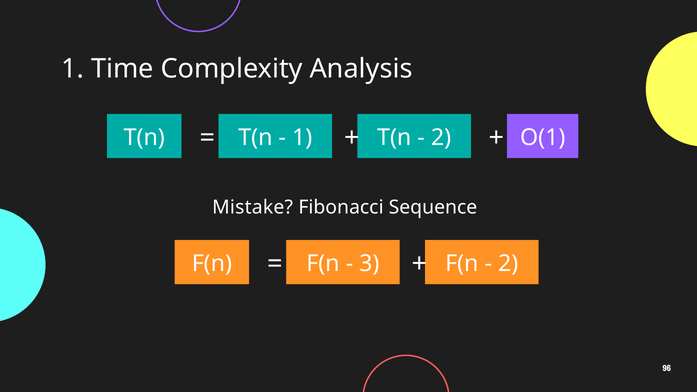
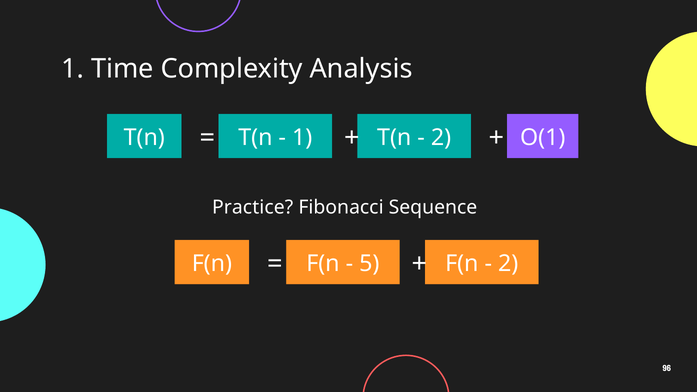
Mistake: Mistake -> Practice
3: 3 -> 5
